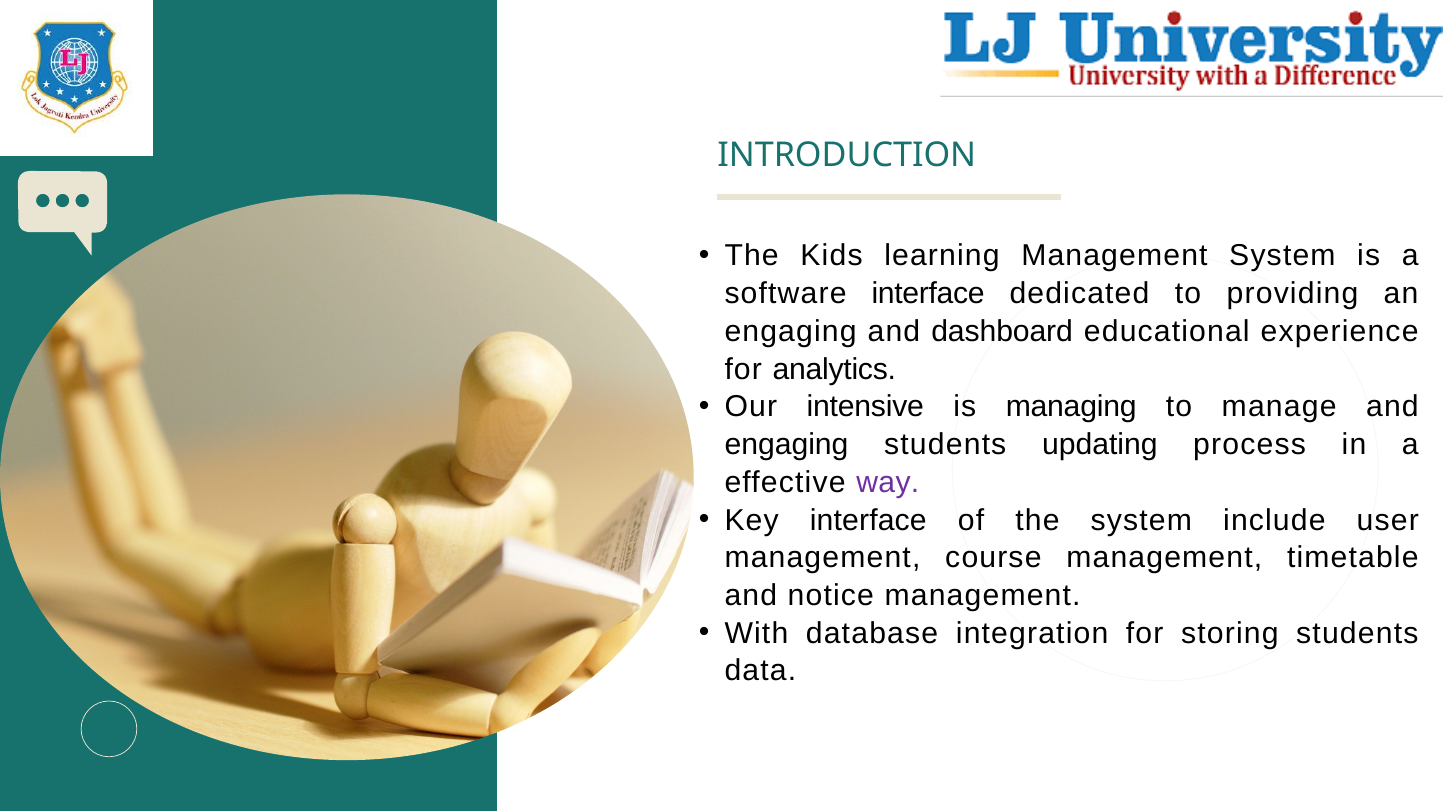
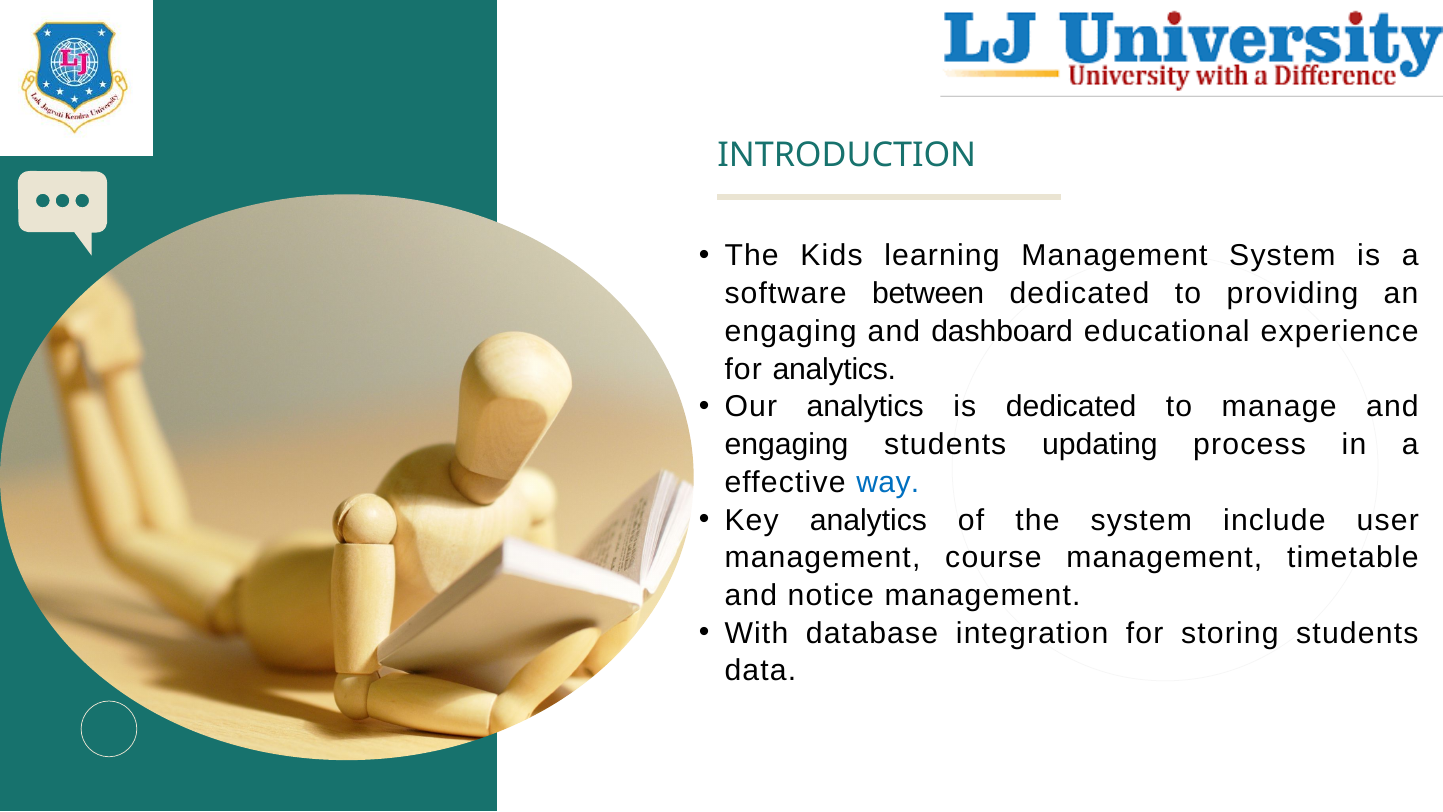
software interface: interface -> between
Our intensive: intensive -> analytics
is managing: managing -> dedicated
way colour: purple -> blue
Key interface: interface -> analytics
